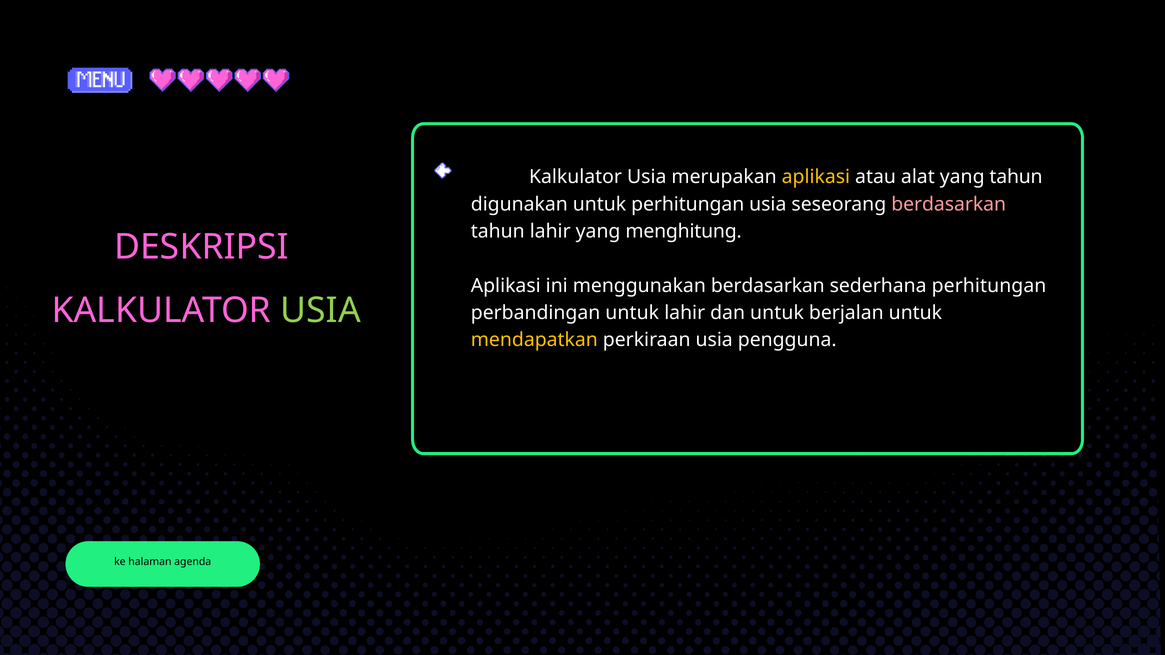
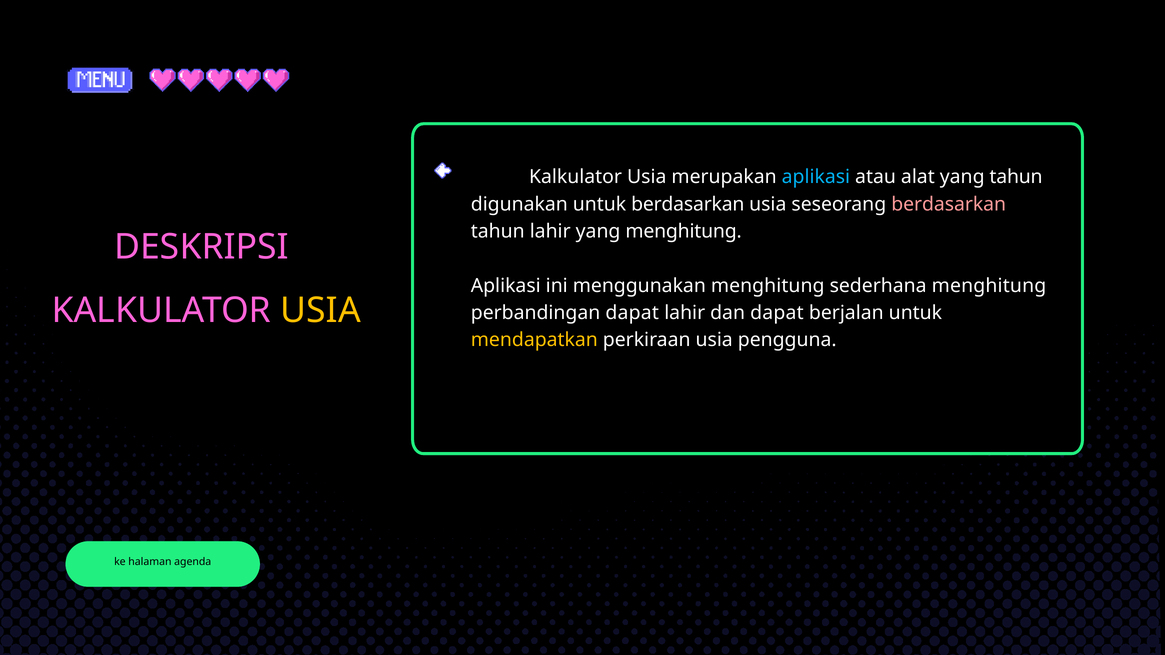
aplikasi at (816, 177) colour: yellow -> light blue
untuk perhitungan: perhitungan -> berdasarkan
menggunakan berdasarkan: berdasarkan -> menghitung
sederhana perhitungan: perhitungan -> menghitung
USIA at (321, 310) colour: light green -> yellow
perbandingan untuk: untuk -> dapat
dan untuk: untuk -> dapat
